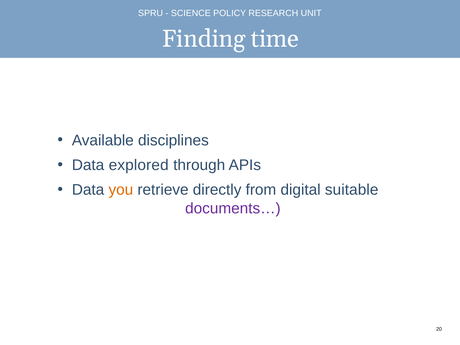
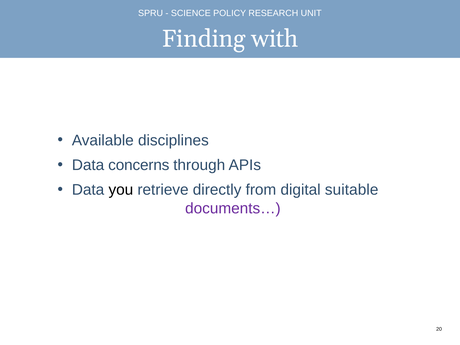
time: time -> with
explored: explored -> concerns
you colour: orange -> black
